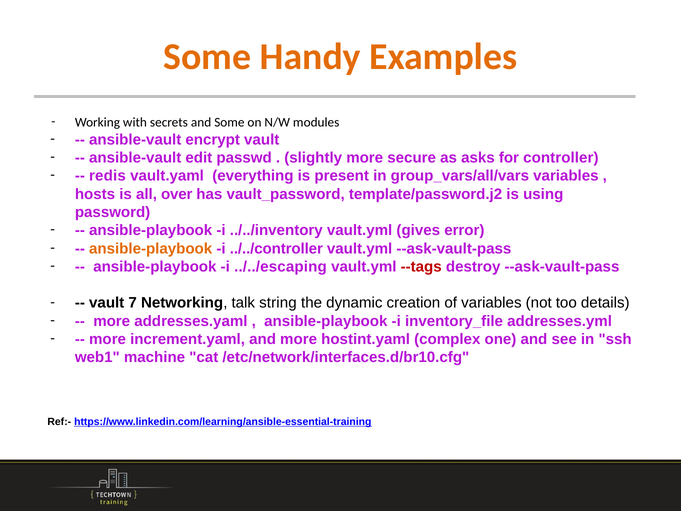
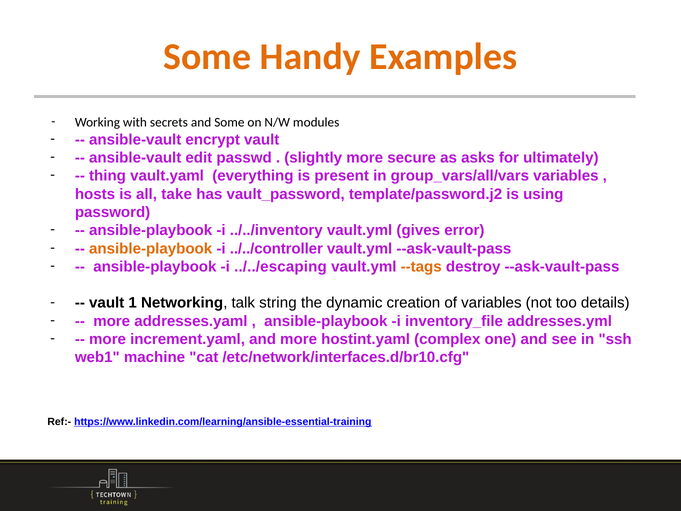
controller: controller -> ultimately
redis: redis -> thing
over: over -> take
--tags colour: red -> orange
7: 7 -> 1
